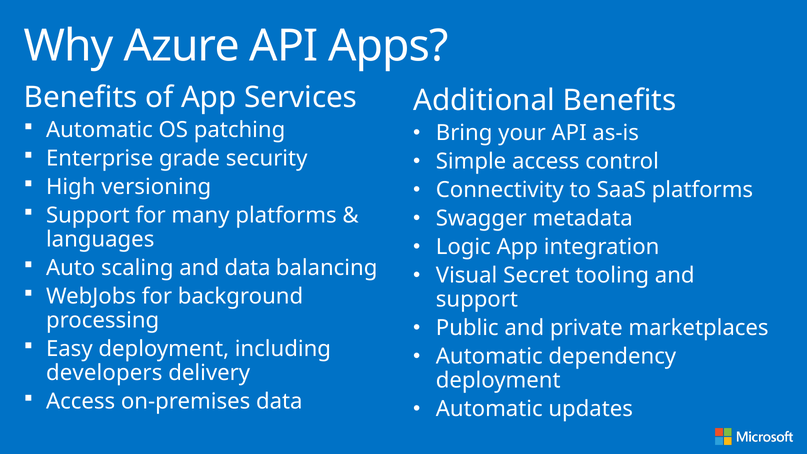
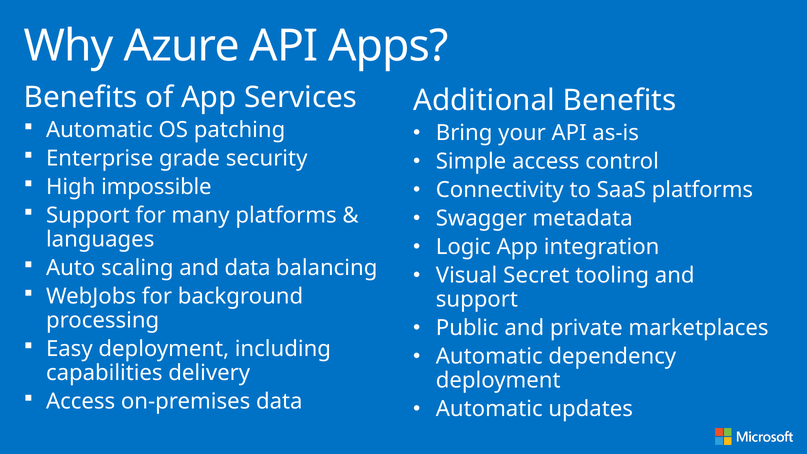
versioning: versioning -> impossible
developers: developers -> capabilities
